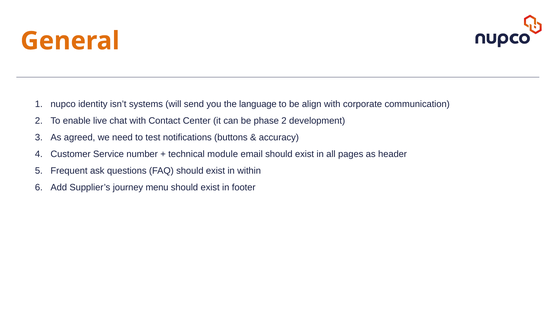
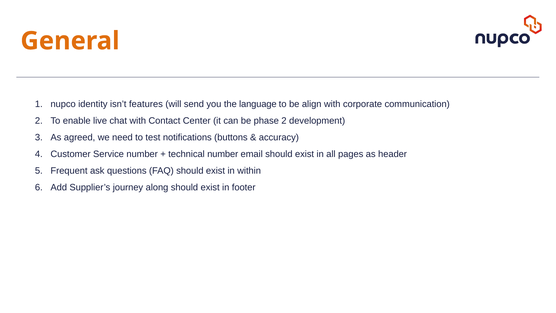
systems: systems -> features
technical module: module -> number
menu: menu -> along
